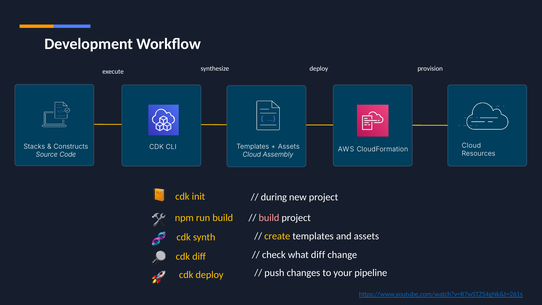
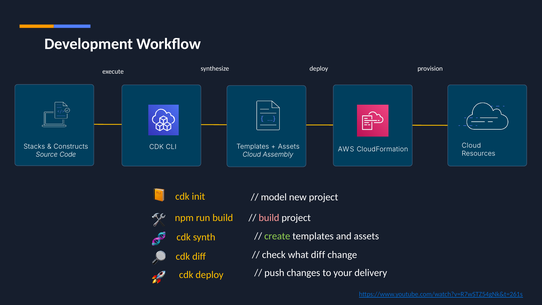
during: during -> model
create colour: yellow -> light green
pipeline: pipeline -> delivery
